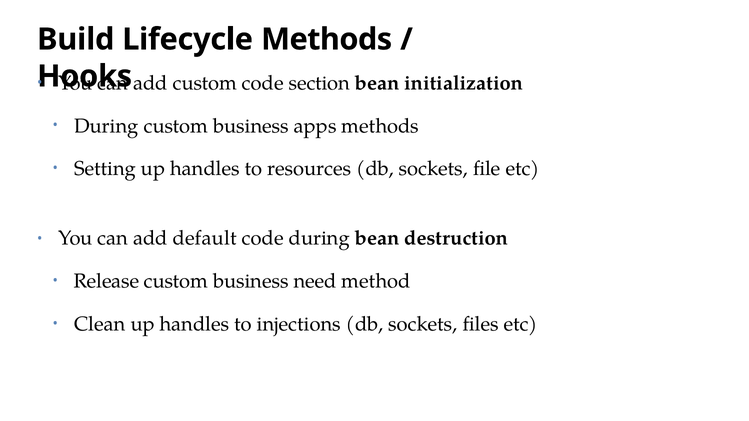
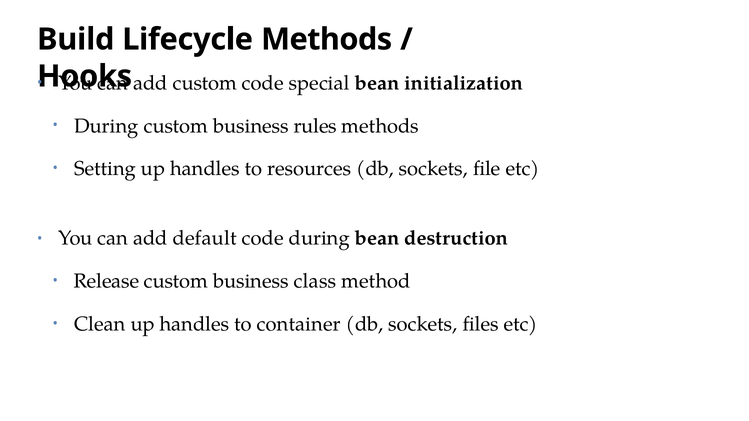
section: section -> special
apps: apps -> rules
need: need -> class
injections: injections -> container
